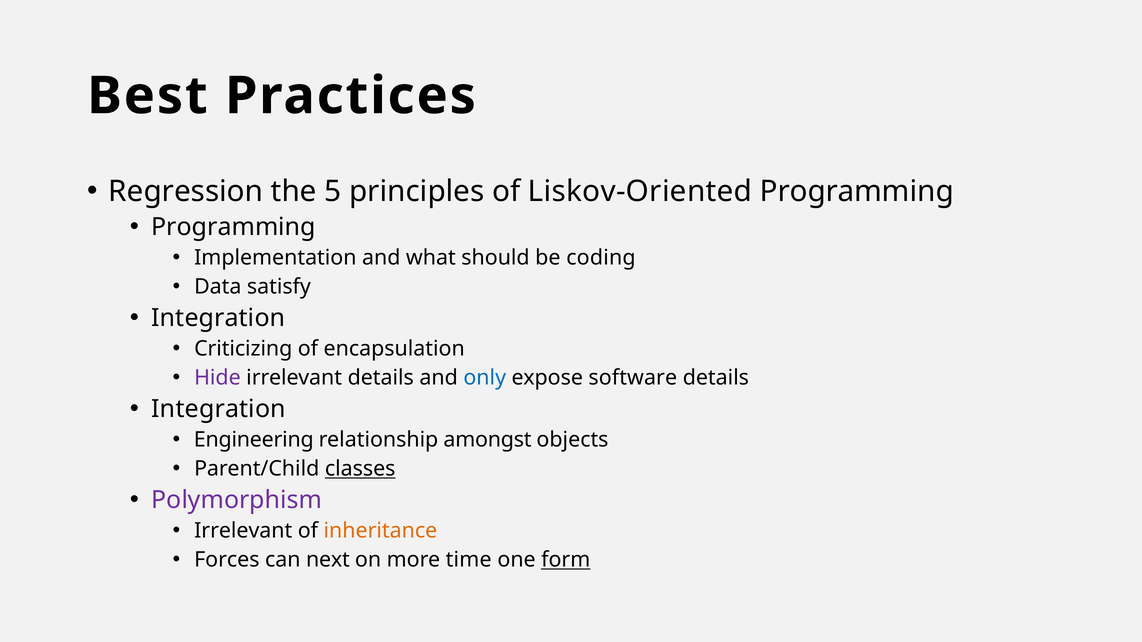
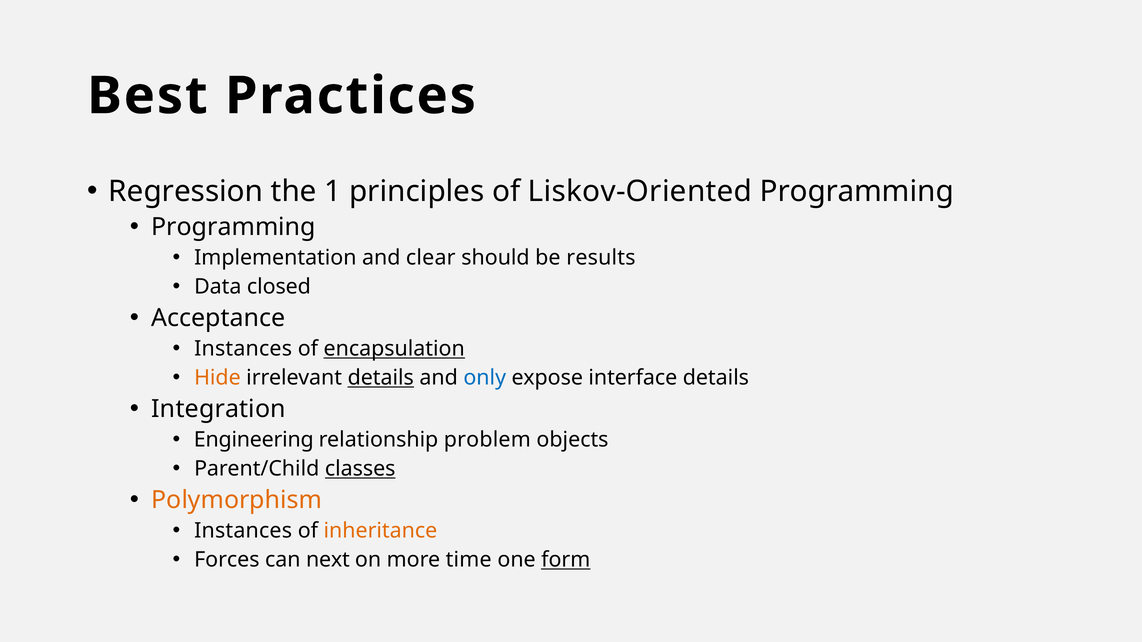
5: 5 -> 1
what: what -> clear
coding: coding -> results
satisfy: satisfy -> closed
Integration at (218, 318): Integration -> Acceptance
Criticizing at (243, 349): Criticizing -> Instances
encapsulation underline: none -> present
Hide colour: purple -> orange
details at (381, 378) underline: none -> present
software: software -> interface
amongst: amongst -> problem
Polymorphism colour: purple -> orange
Irrelevant at (243, 531): Irrelevant -> Instances
